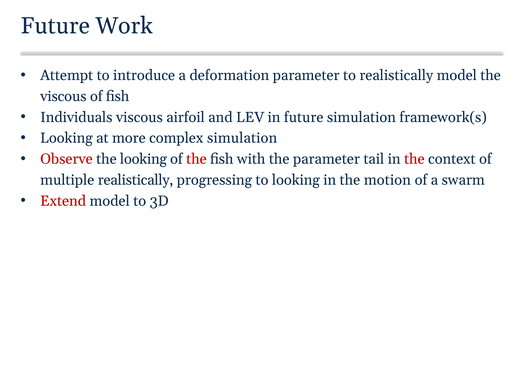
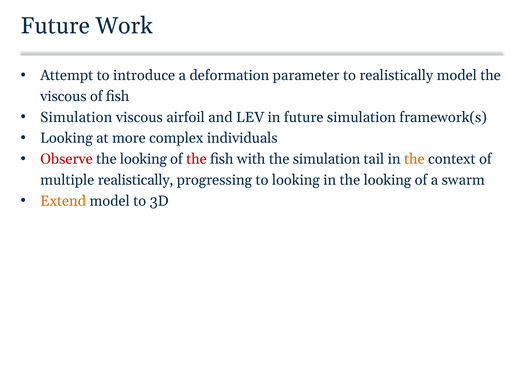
Individuals at (76, 117): Individuals -> Simulation
complex simulation: simulation -> individuals
the parameter: parameter -> simulation
the at (414, 159) colour: red -> orange
in the motion: motion -> looking
Extend colour: red -> orange
